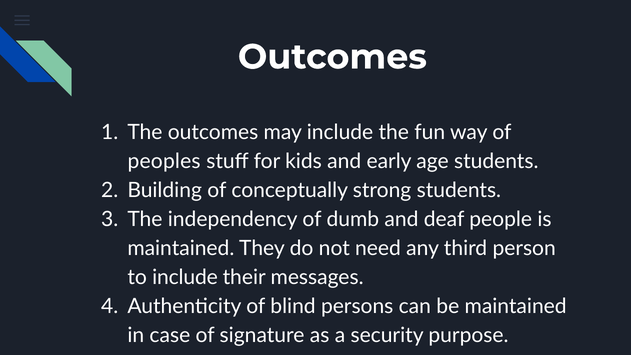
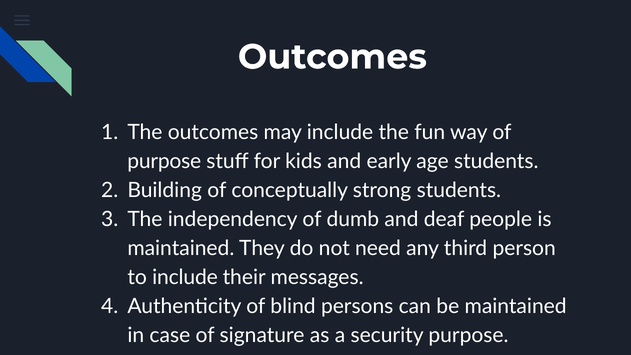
peoples at (164, 161): peoples -> purpose
